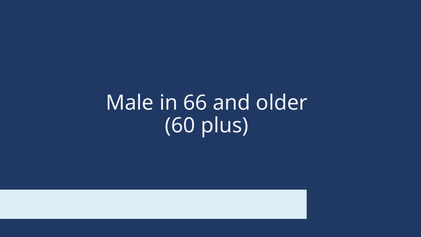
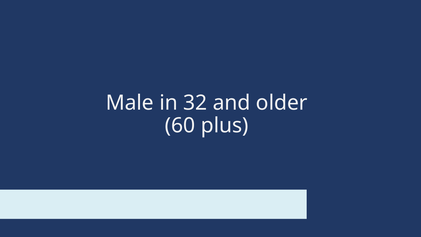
66: 66 -> 32
